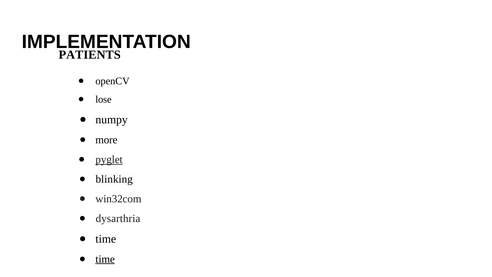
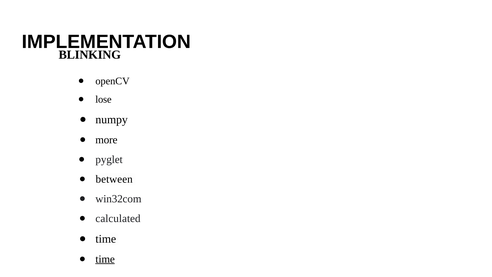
PATIENTS: PATIENTS -> BLINKING
pyglet underline: present -> none
blinking: blinking -> between
dysarthria: dysarthria -> calculated
